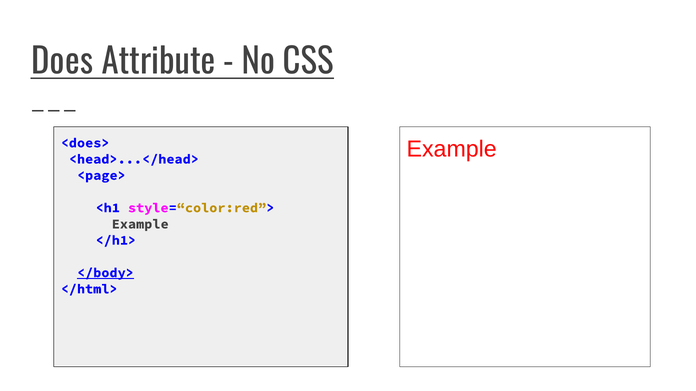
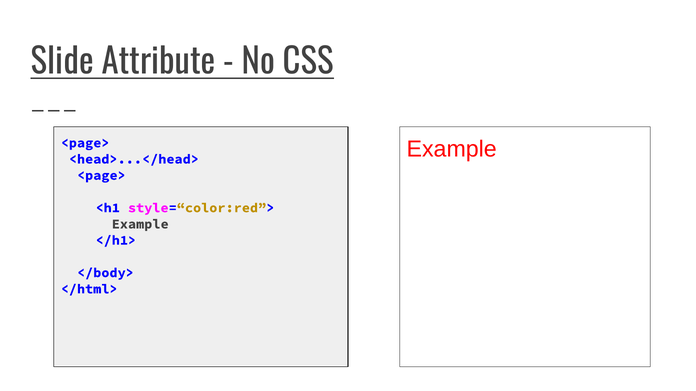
Does: Does -> Slide
<does> at (85, 143): <does> -> <page>
</body> underline: present -> none
